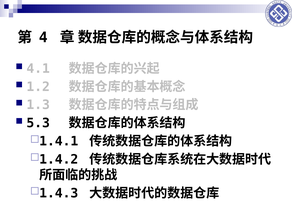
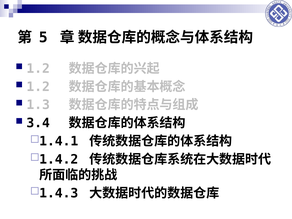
4: 4 -> 5
4.1 at (38, 69): 4.1 -> 1.2
5.3: 5.3 -> 3.4
